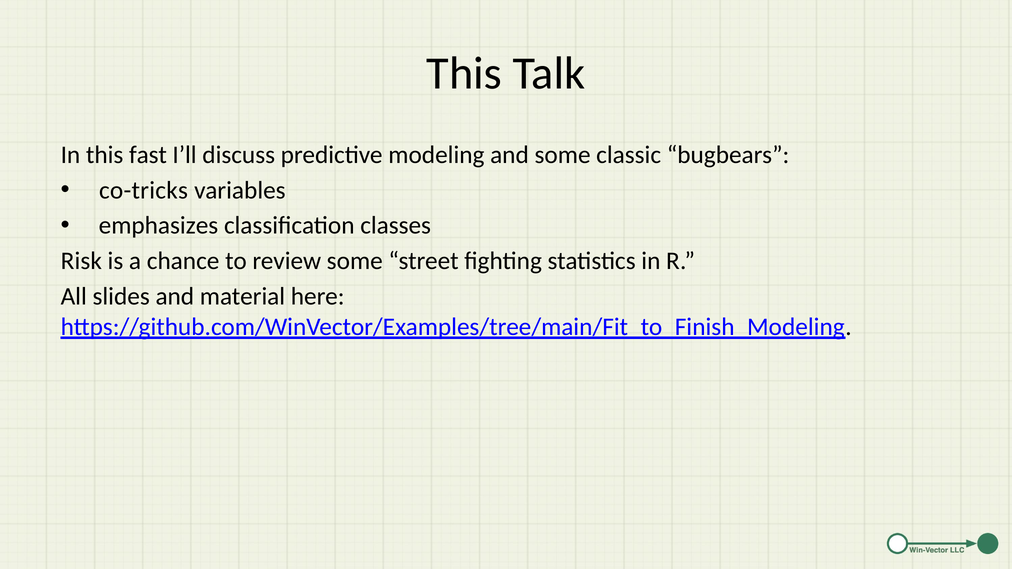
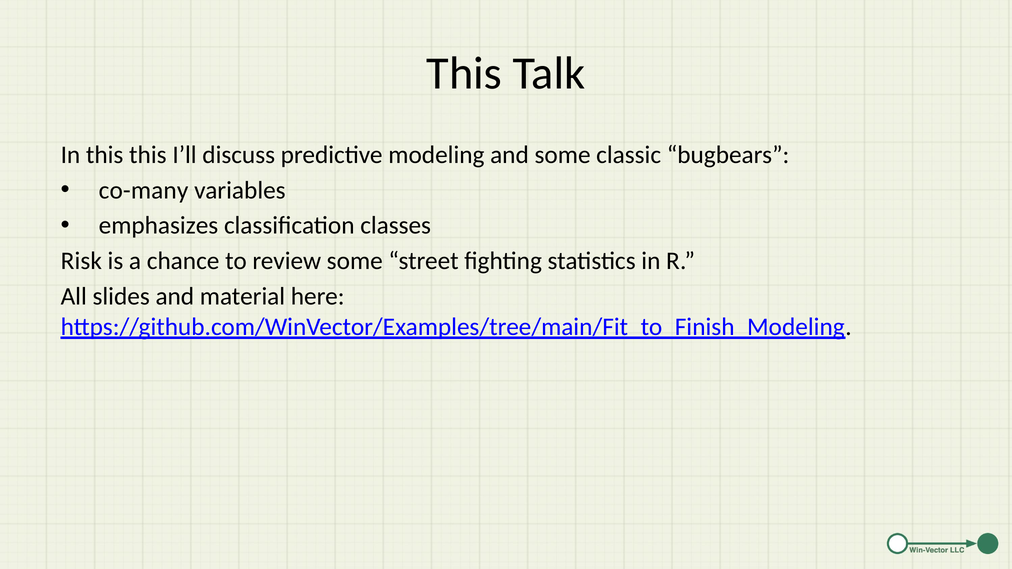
this fast: fast -> this
co-tricks: co-tricks -> co-many
